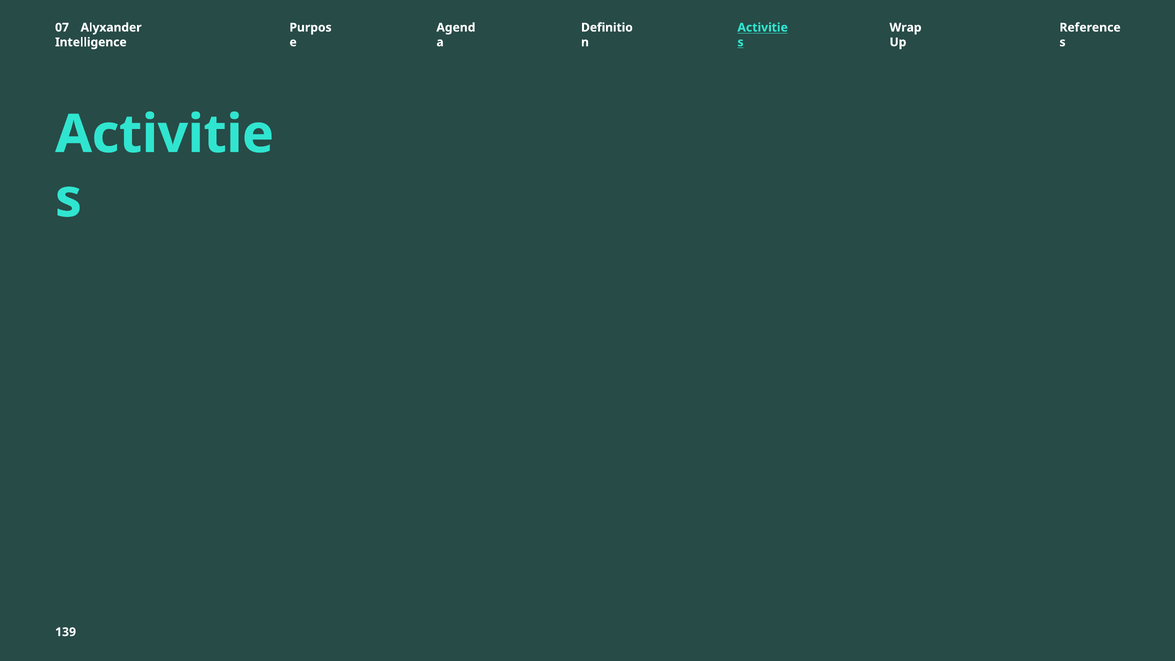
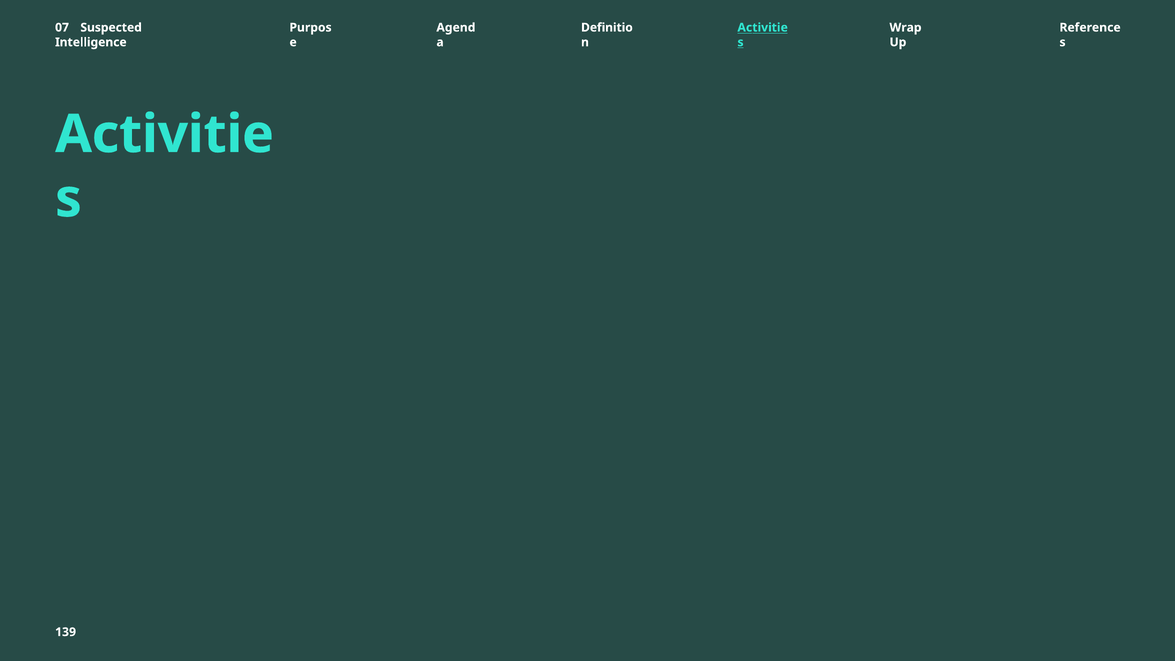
Alyxander: Alyxander -> Suspected
